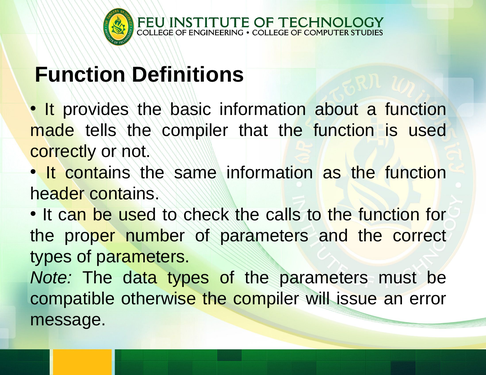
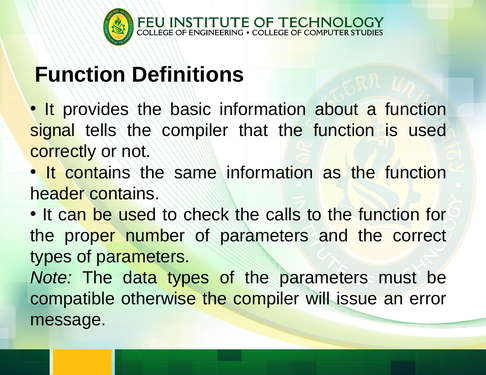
made: made -> signal
